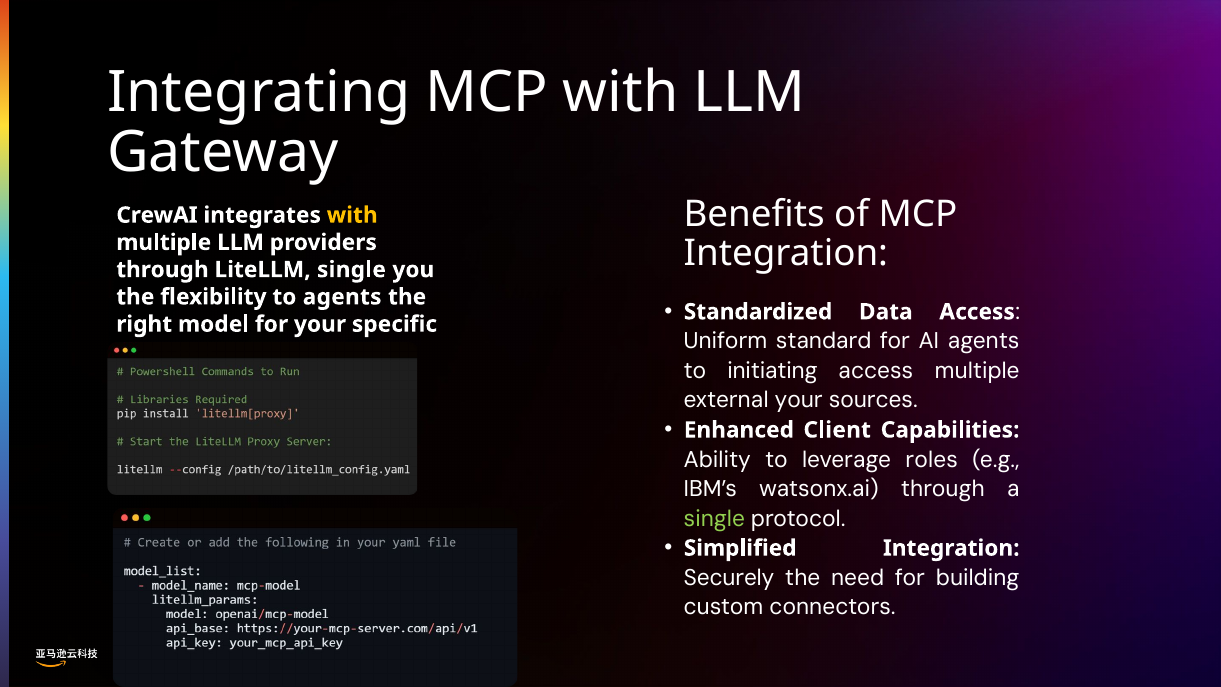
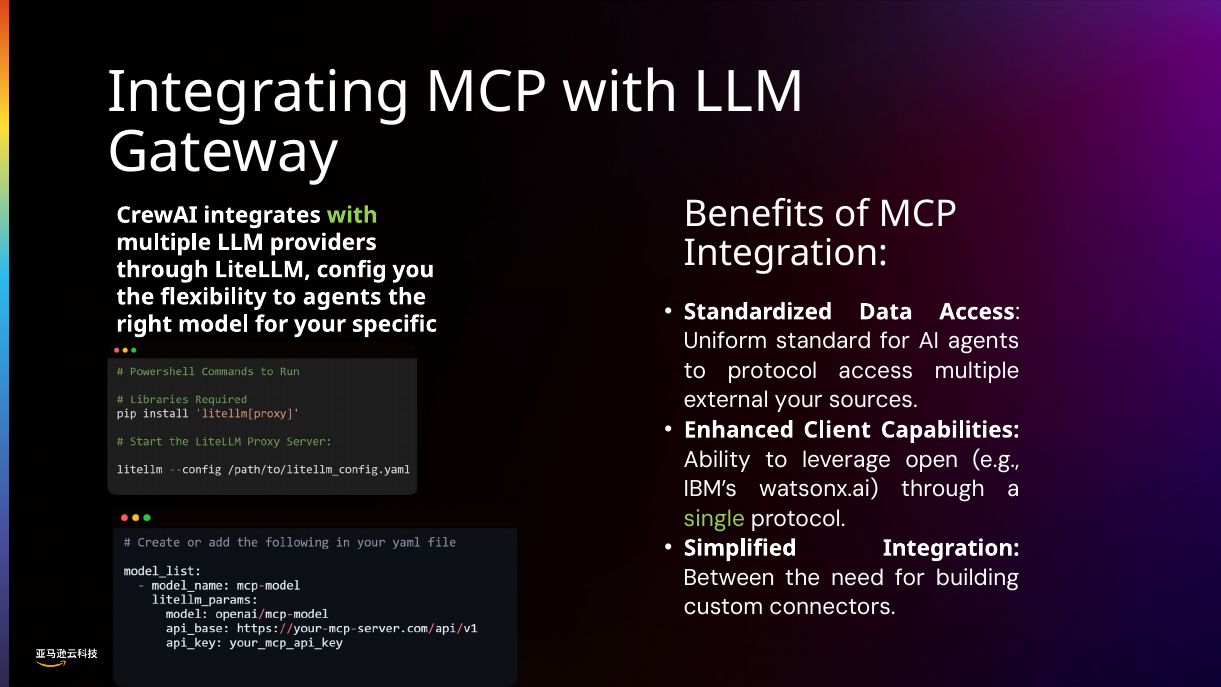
with at (352, 215) colour: yellow -> light green
LiteLLM single: single -> config
to initiating: initiating -> protocol
roles: roles -> open
Securely: Securely -> Between
